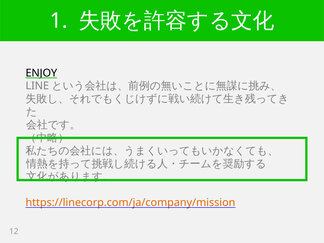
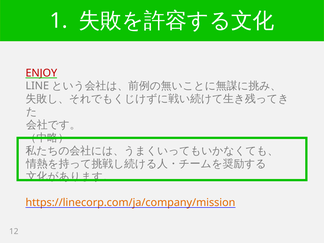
ENJOY colour: black -> red
